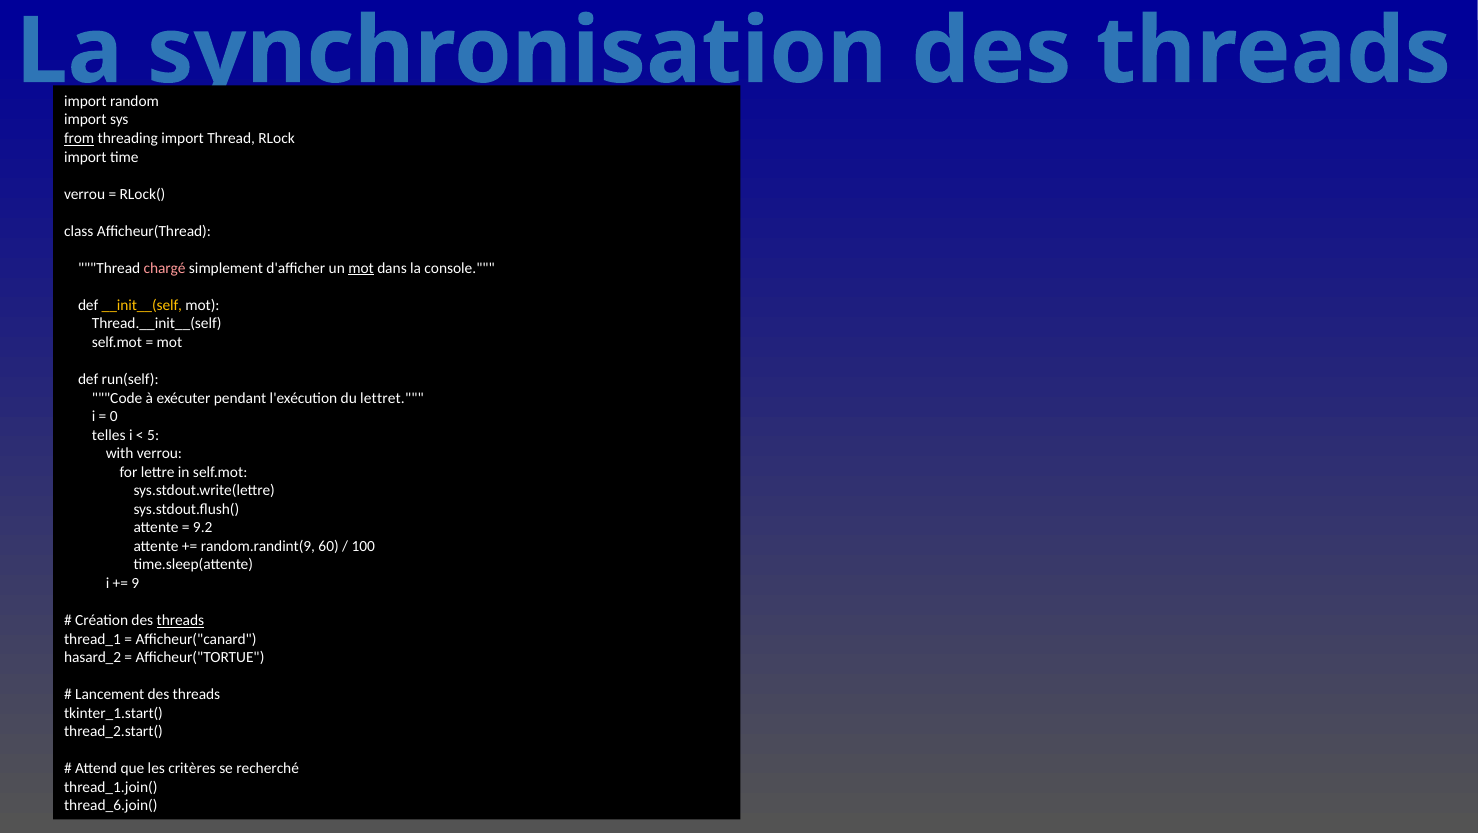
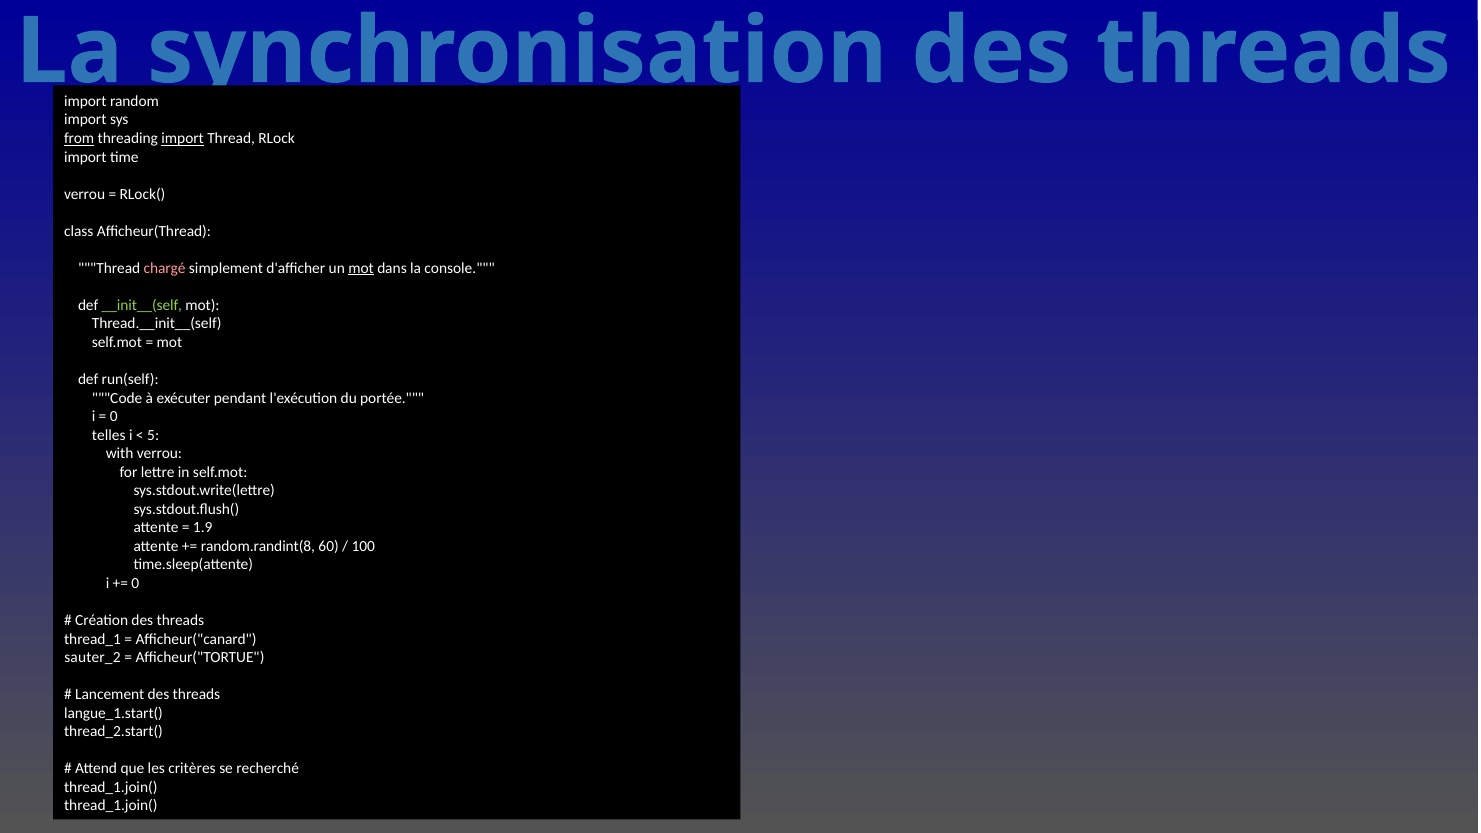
import at (183, 138) underline: none -> present
__init__(self colour: yellow -> light green
lettret: lettret -> portée
9.2: 9.2 -> 1.9
random.randint(9: random.randint(9 -> random.randint(8
9 at (135, 583): 9 -> 0
threads at (180, 620) underline: present -> none
hasard_2: hasard_2 -> sauter_2
tkinter_1.start(: tkinter_1.start( -> langue_1.start(
thread_6.join( at (111, 806): thread_6.join( -> thread_1.join(
